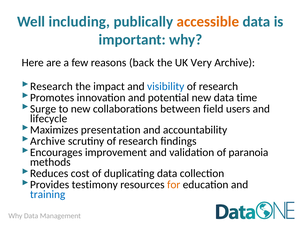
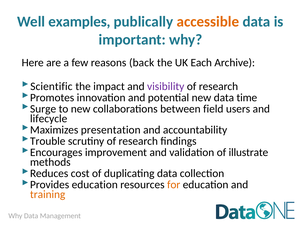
including: including -> examples
Very: Very -> Each
Research at (51, 86): Research -> Scientific
visibility colour: blue -> purple
Archive at (48, 141): Archive -> Trouble
paranoia: paranoia -> illustrate
Provides testimony: testimony -> education
training colour: blue -> orange
